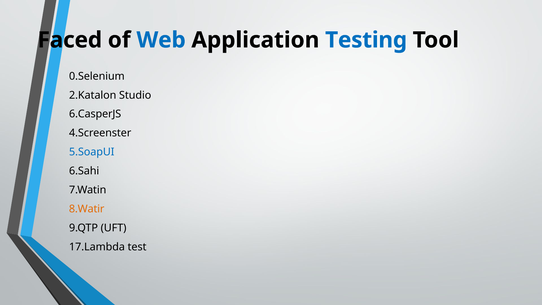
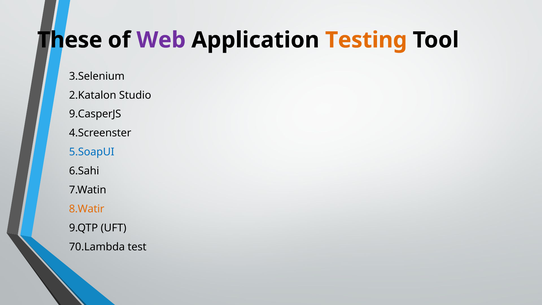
Faced: Faced -> These
Web colour: blue -> purple
Testing colour: blue -> orange
0.Selenium: 0.Selenium -> 3.Selenium
6.CasperJS: 6.CasperJS -> 9.CasperJS
17.Lambda: 17.Lambda -> 70.Lambda
